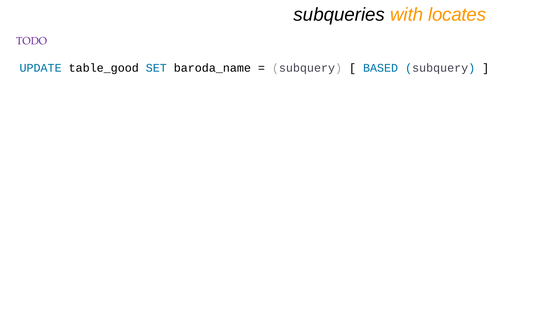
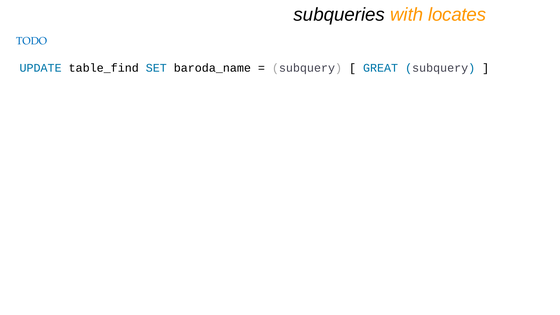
TODO colour: purple -> blue
table_good: table_good -> table_find
BASED: BASED -> GREAT
